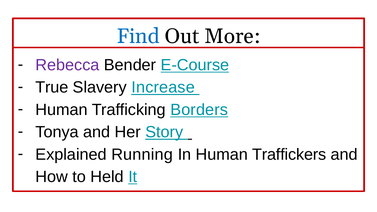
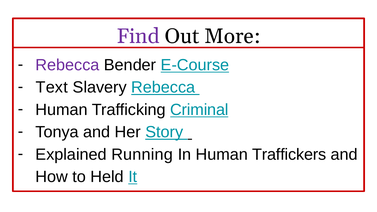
Find colour: blue -> purple
True: True -> Text
Slavery Increase: Increase -> Rebecca
Borders: Borders -> Criminal
